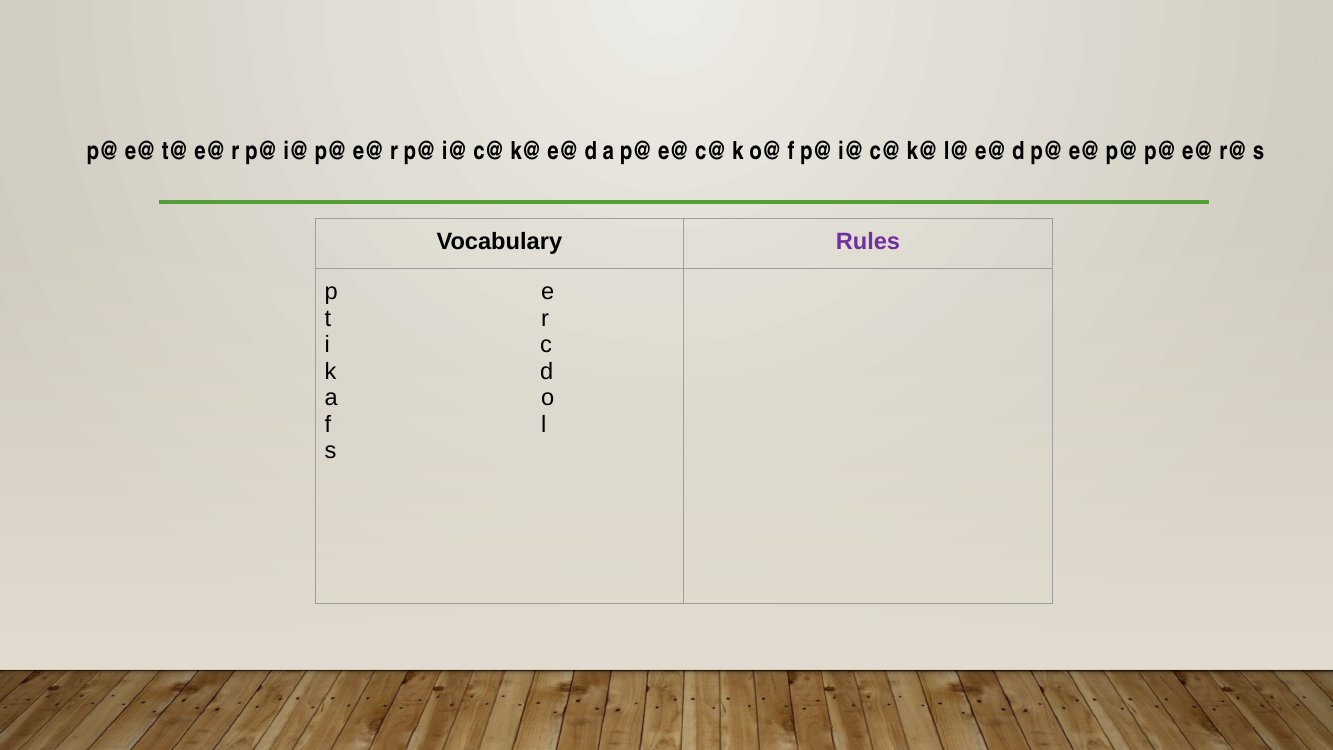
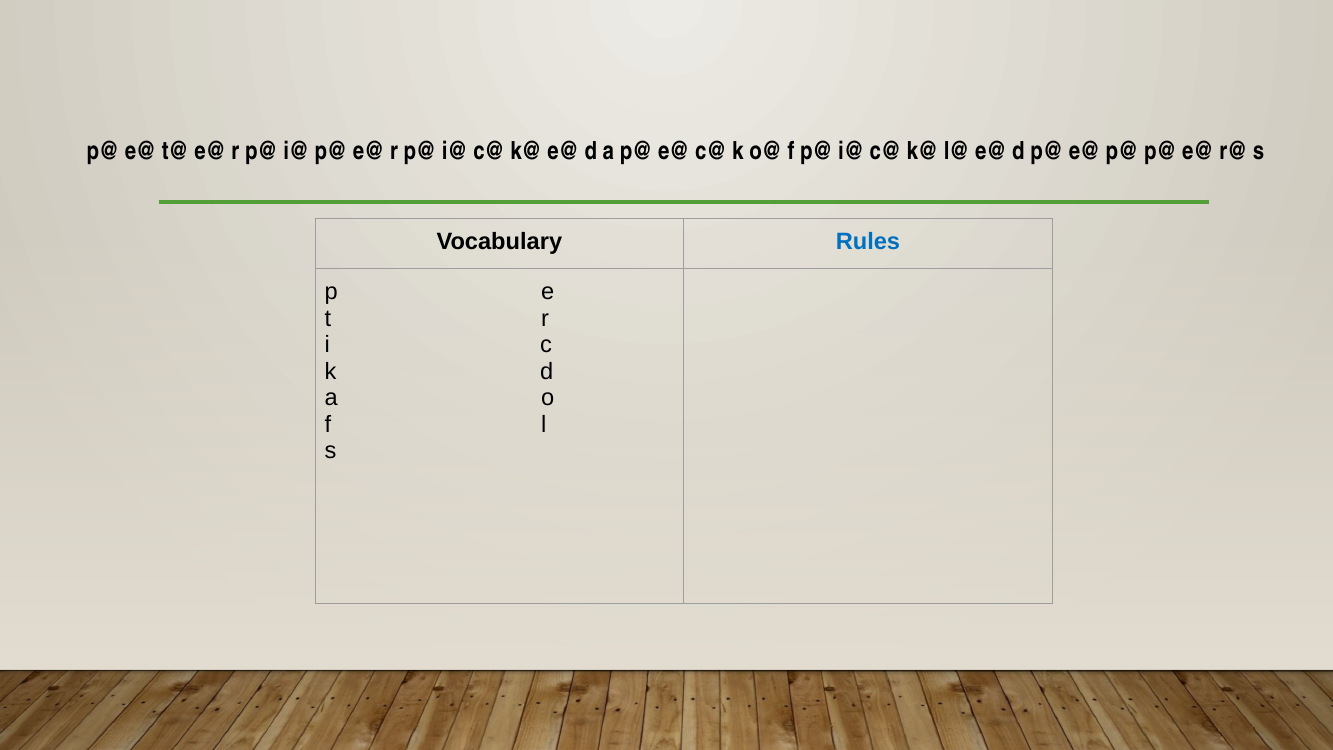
Rules colour: purple -> blue
